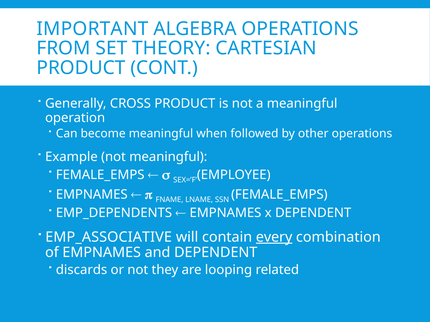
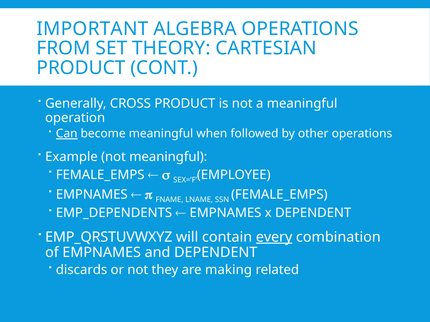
Can underline: none -> present
EMP_ASSOCIATIVE: EMP_ASSOCIATIVE -> EMP_QRSTUVWXYZ
looping: looping -> making
